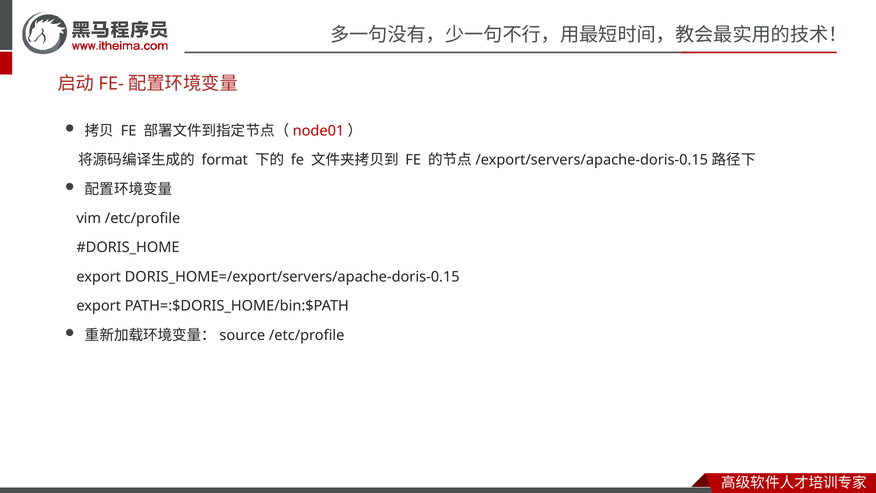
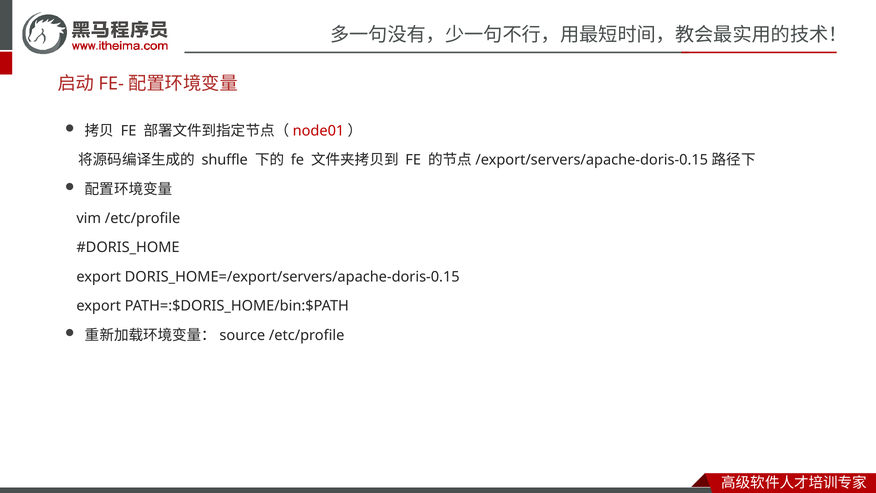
format: format -> shuffle
